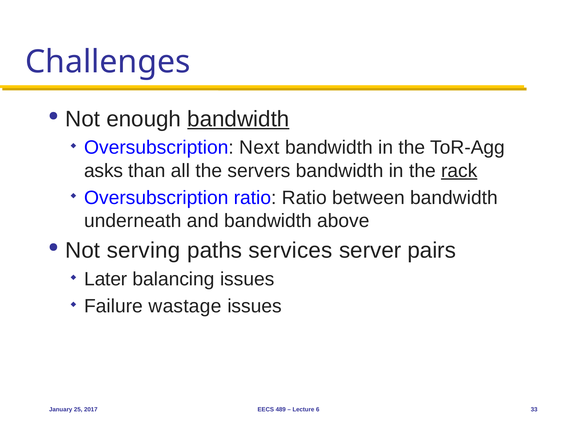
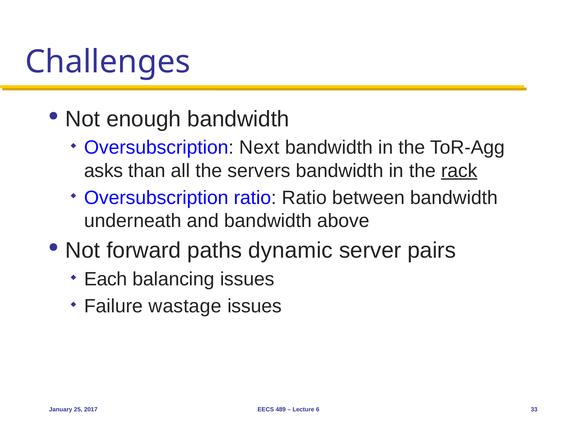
bandwidth at (238, 119) underline: present -> none
serving: serving -> forward
services: services -> dynamic
Later: Later -> Each
